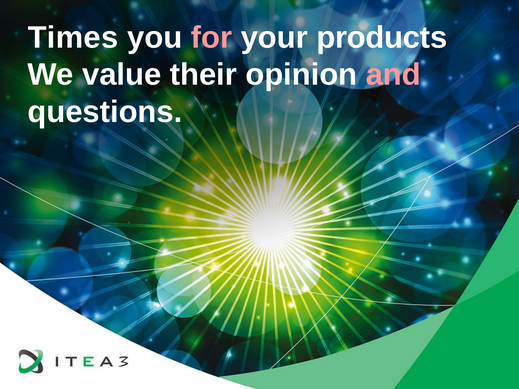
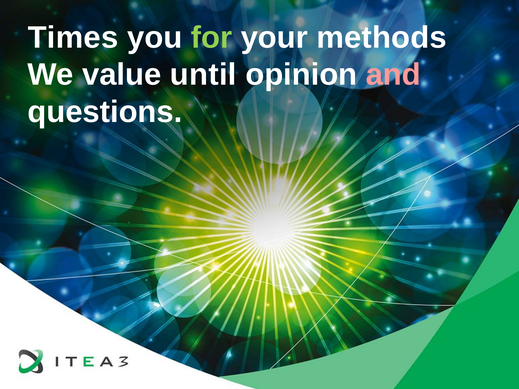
for colour: pink -> light green
products: products -> methods
their: their -> until
